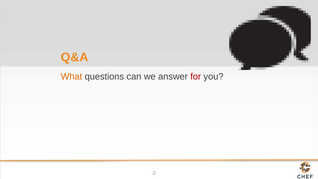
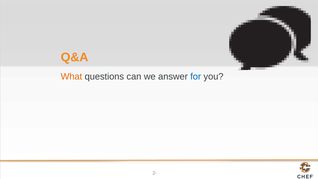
for colour: red -> blue
